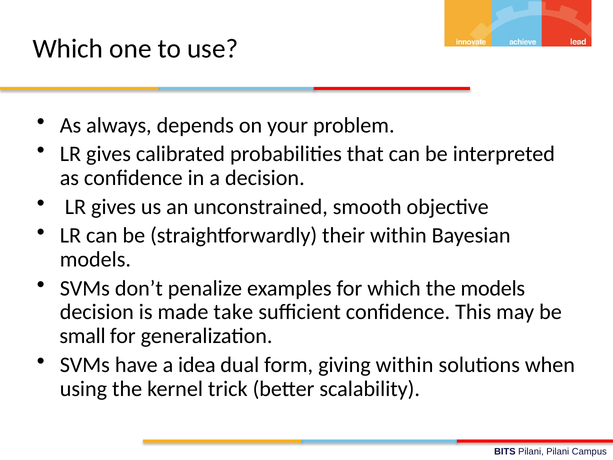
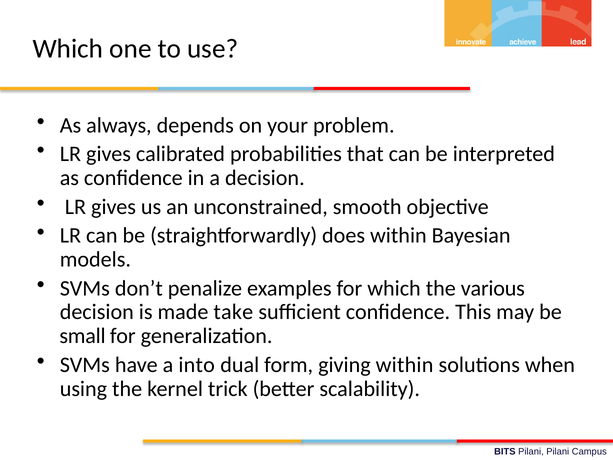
their: their -> does
the models: models -> various
idea: idea -> into
